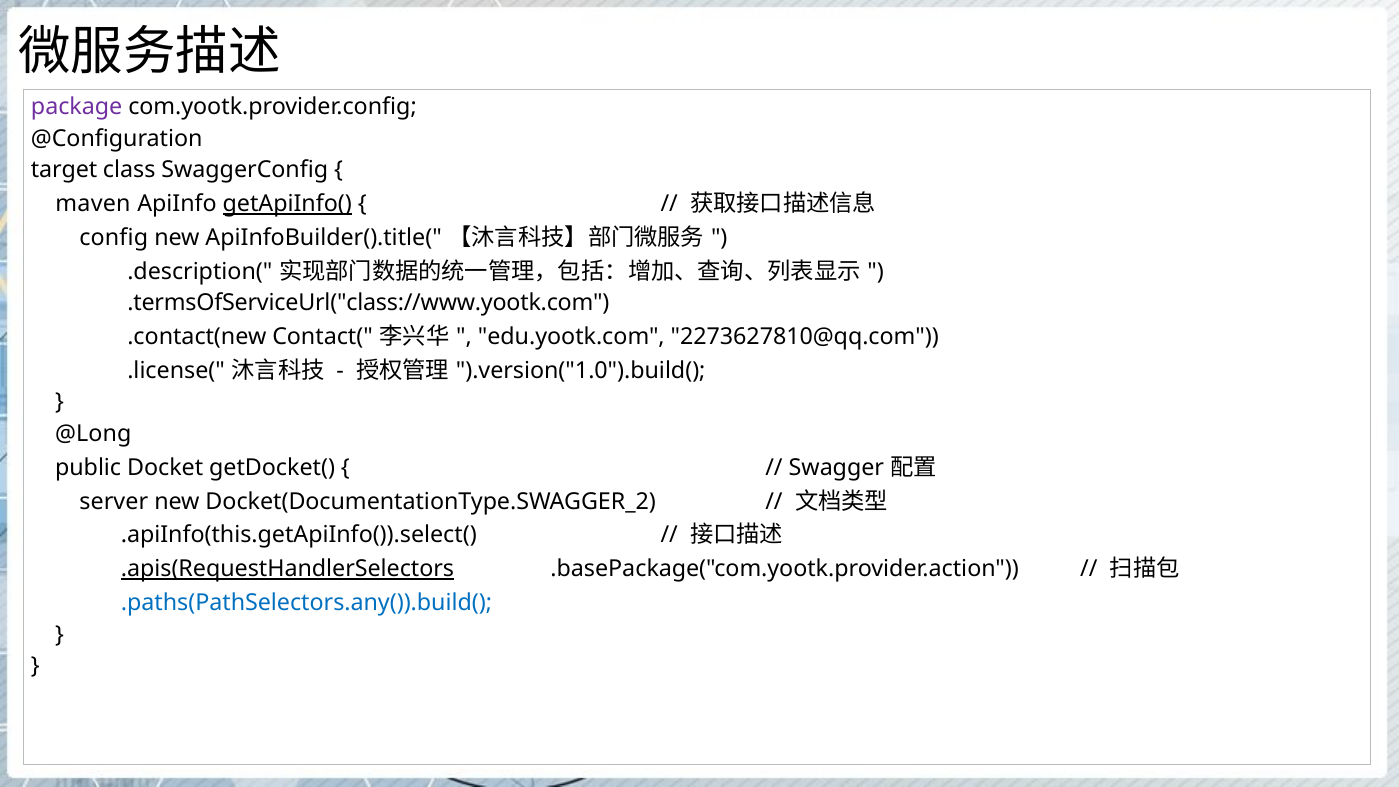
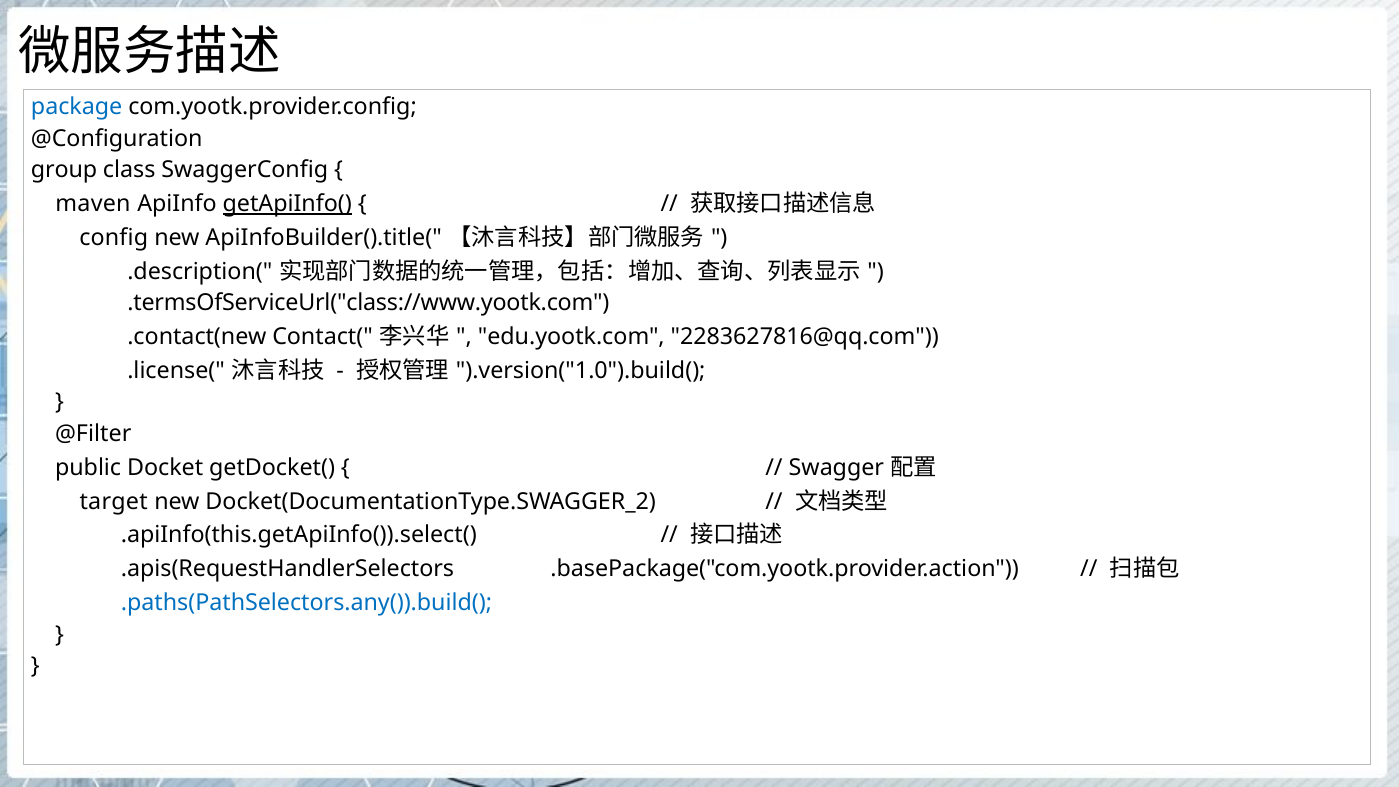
package colour: purple -> blue
target: target -> group
2273627810@qq.com: 2273627810@qq.com -> 2283627816@qq.com
@Long: @Long -> @Filter
server: server -> target
.apis(RequestHandlerSelectors underline: present -> none
